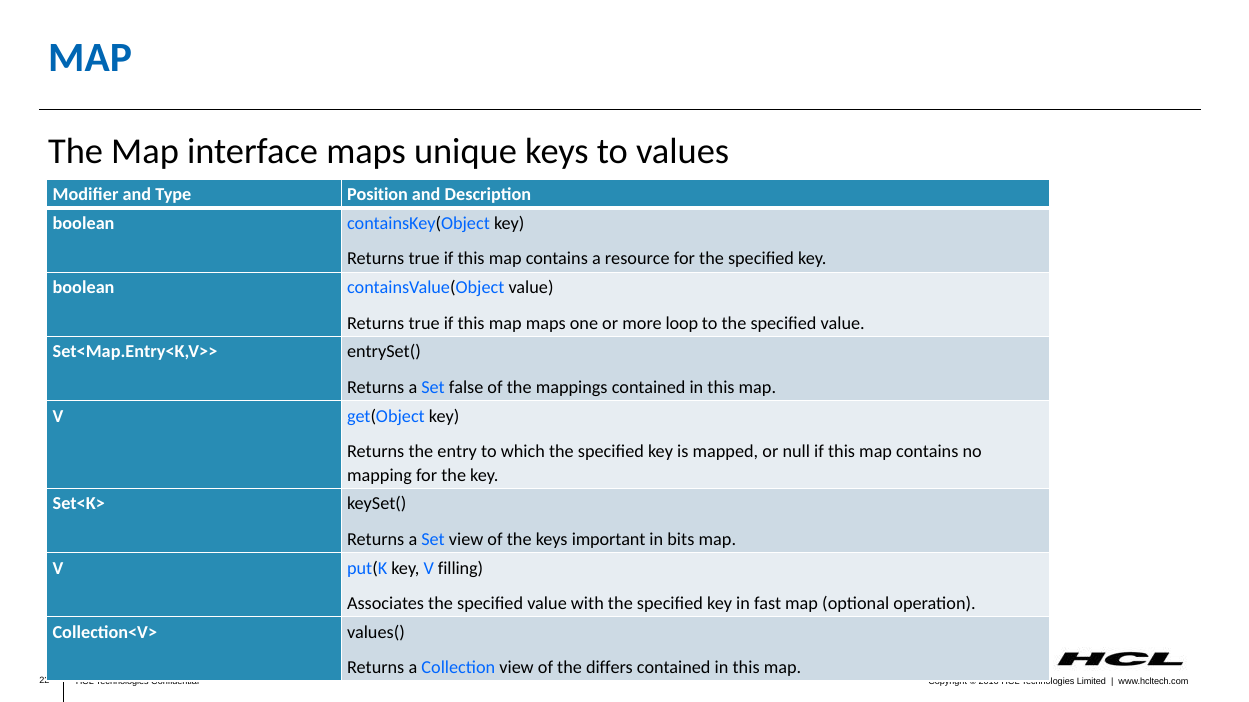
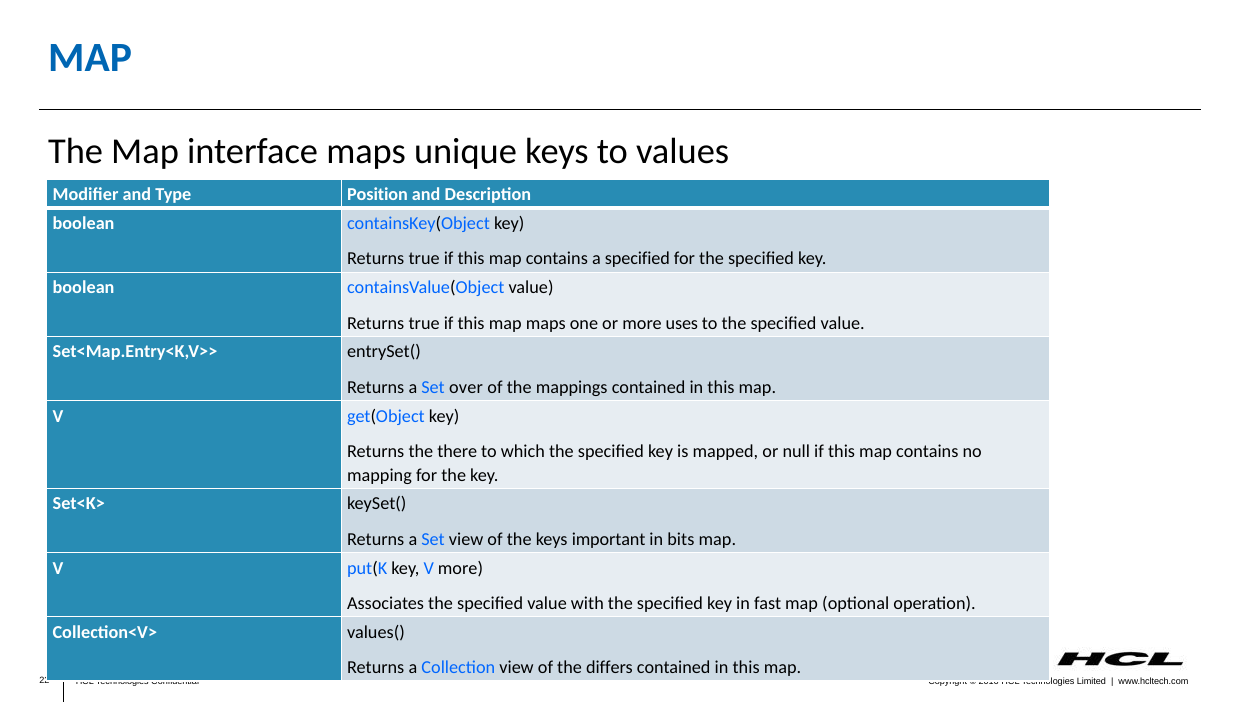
a resource: resource -> specified
loop: loop -> uses
false: false -> over
entry: entry -> there
V filling: filling -> more
